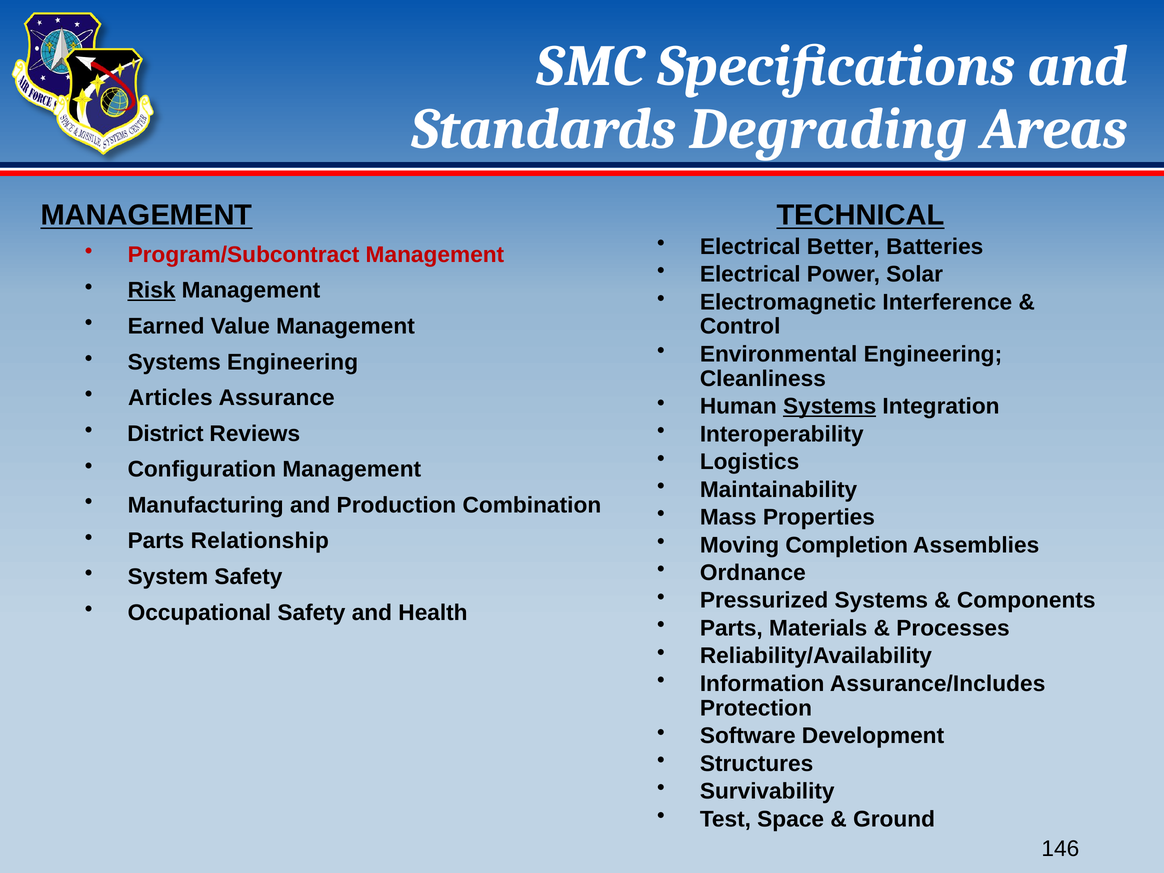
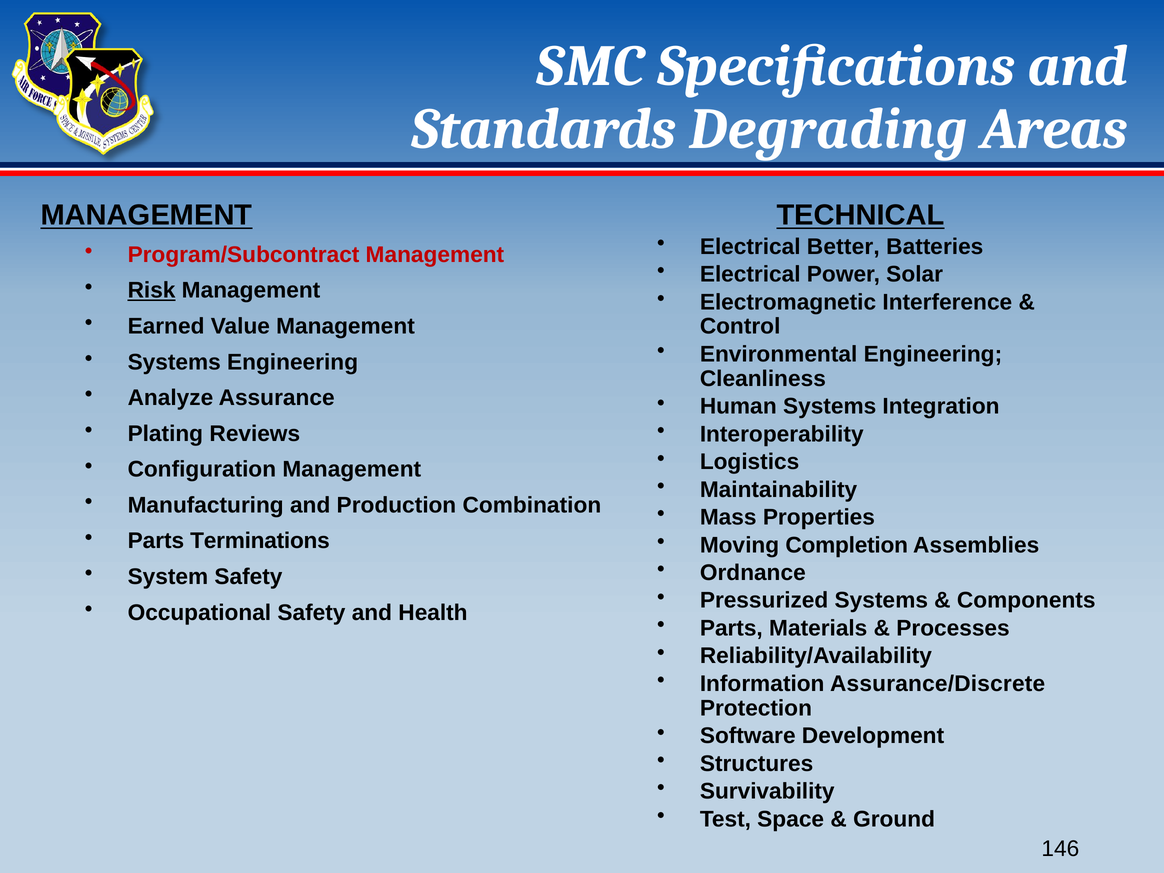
Articles: Articles -> Analyze
Systems at (830, 406) underline: present -> none
District: District -> Plating
Relationship: Relationship -> Terminations
Assurance/Includes: Assurance/Includes -> Assurance/Discrete
